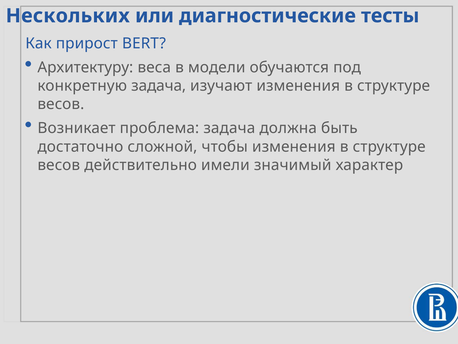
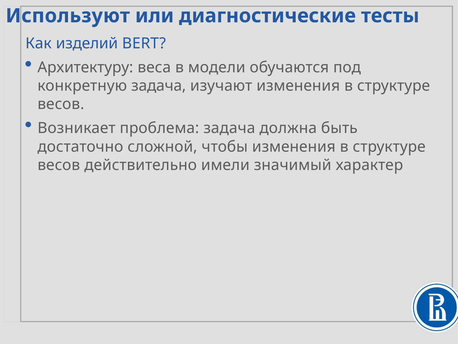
Нескольких: Нескольких -> Используют
прирост: прирост -> изделий
